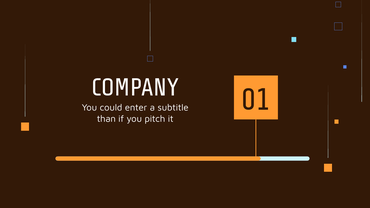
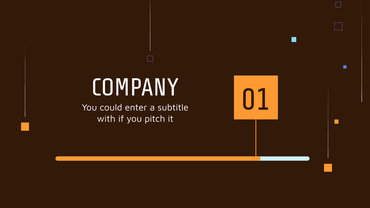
than: than -> with
